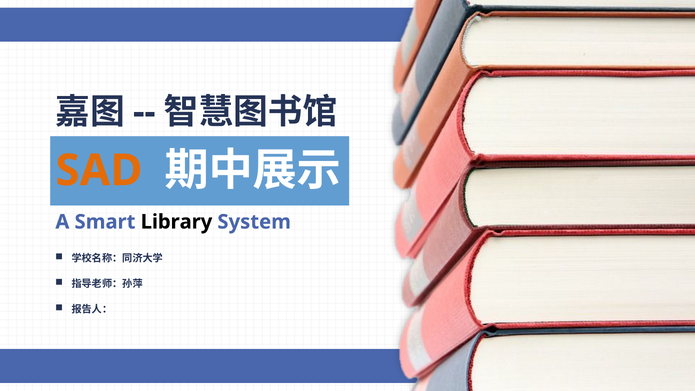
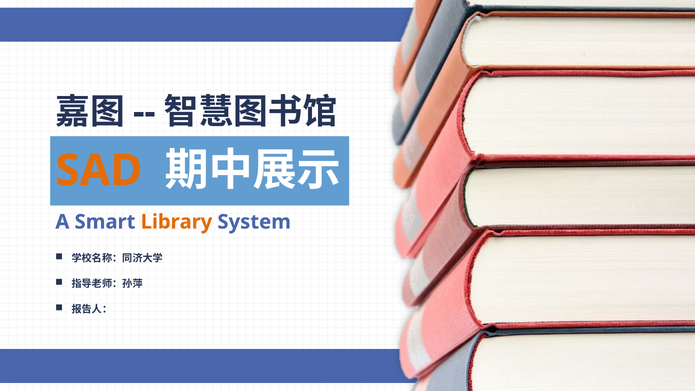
Library colour: black -> orange
